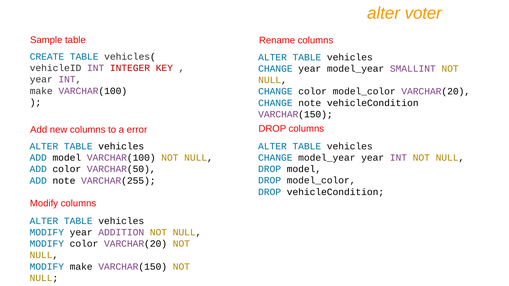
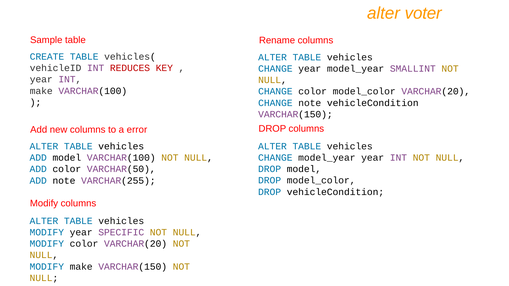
INTEGER: INTEGER -> REDUCES
ADDITION: ADDITION -> SPECIFIC
